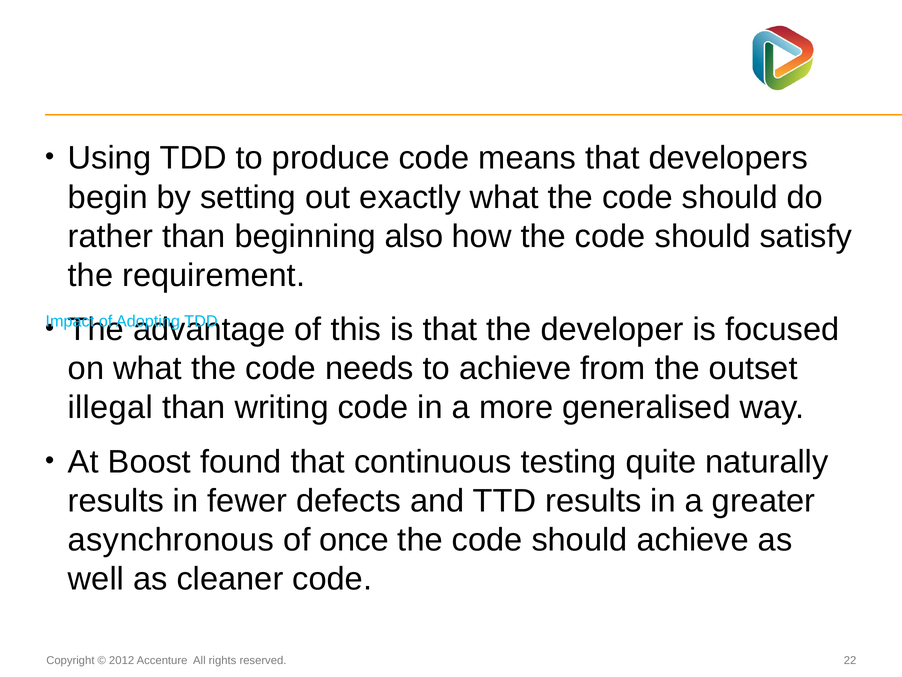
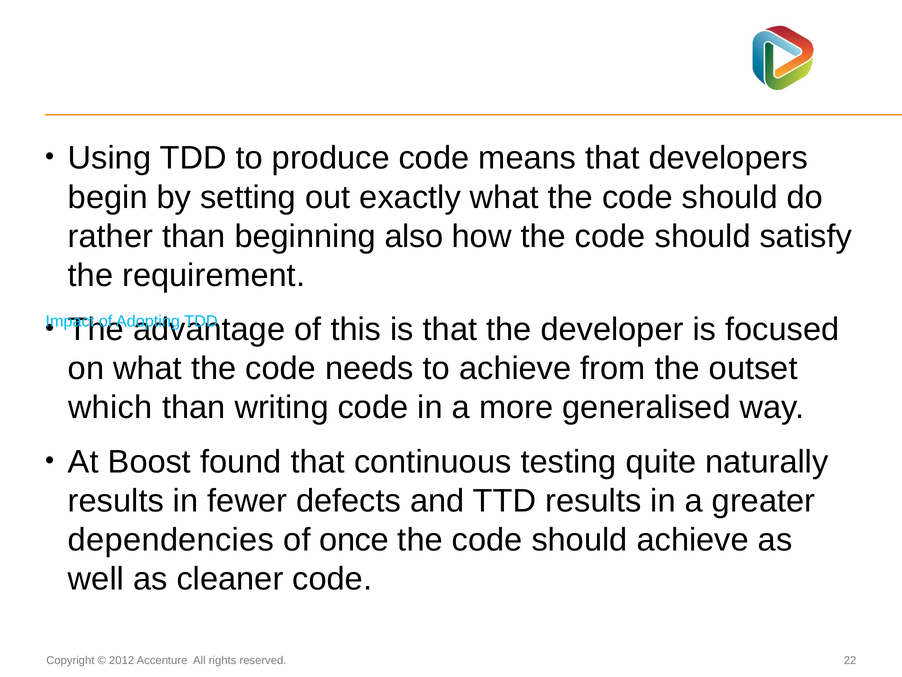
illegal: illegal -> which
asynchronous: asynchronous -> dependencies
